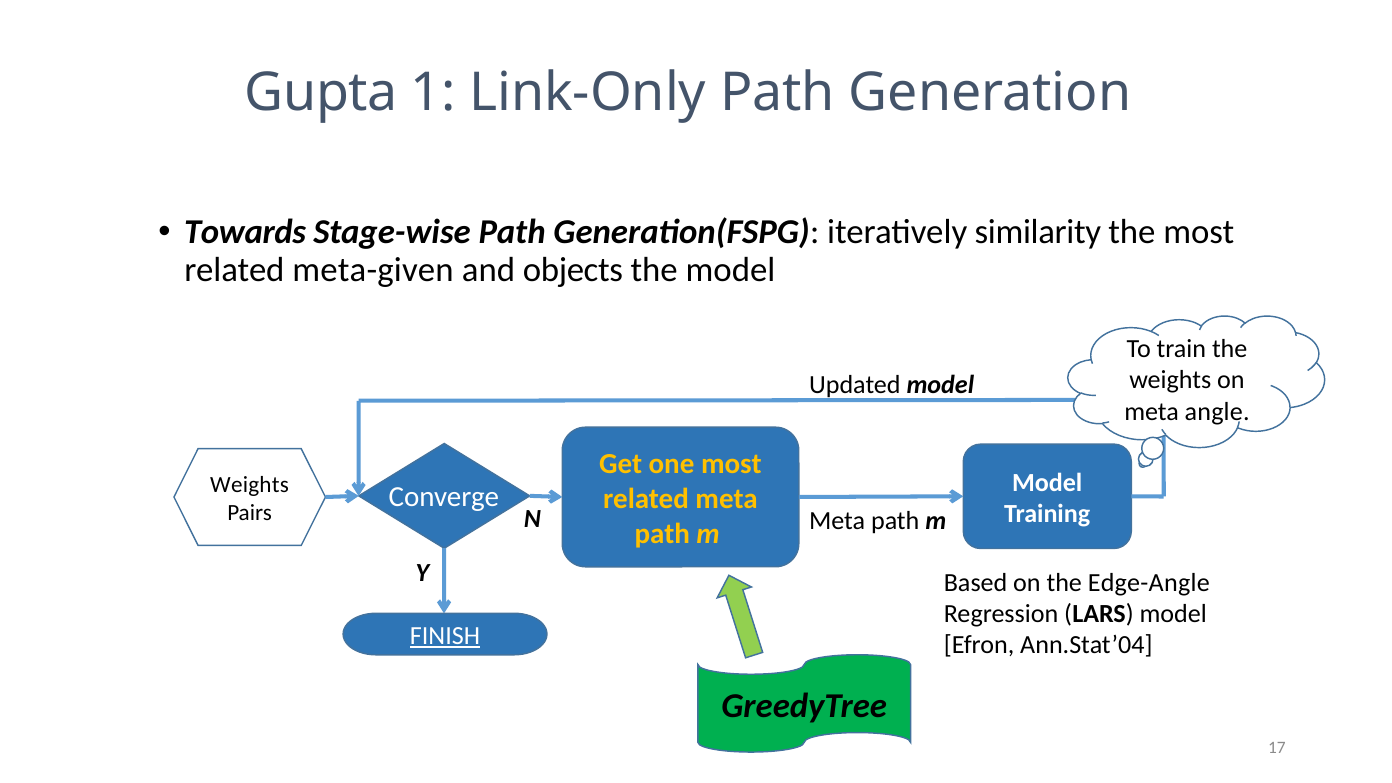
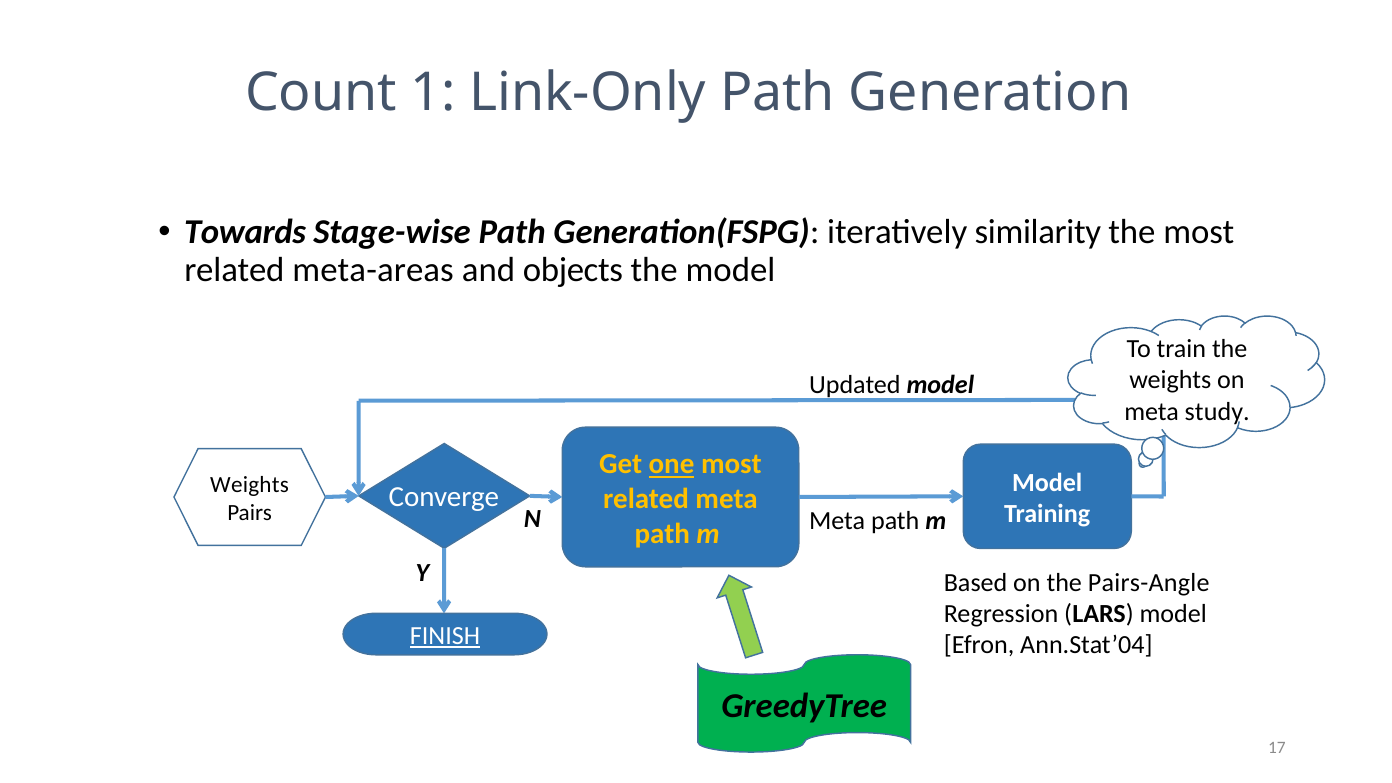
Gupta: Gupta -> Count
meta-given: meta-given -> meta-areas
angle: angle -> study
one underline: none -> present
Edge-Angle: Edge-Angle -> Pairs-Angle
